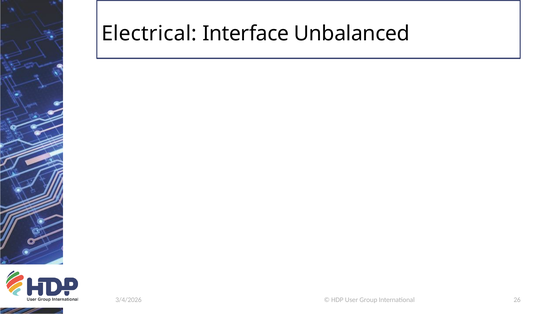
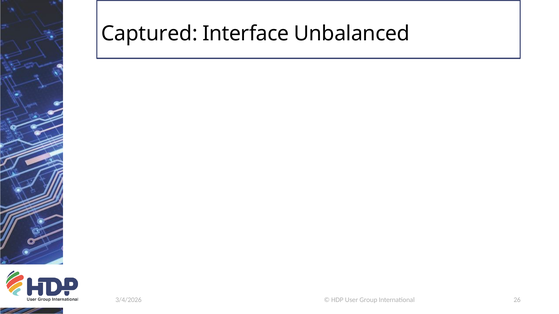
Electrical: Electrical -> Captured
